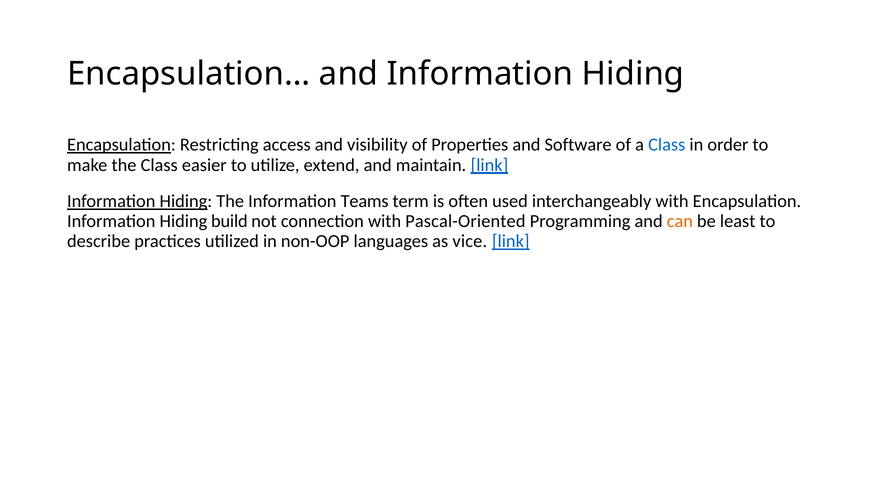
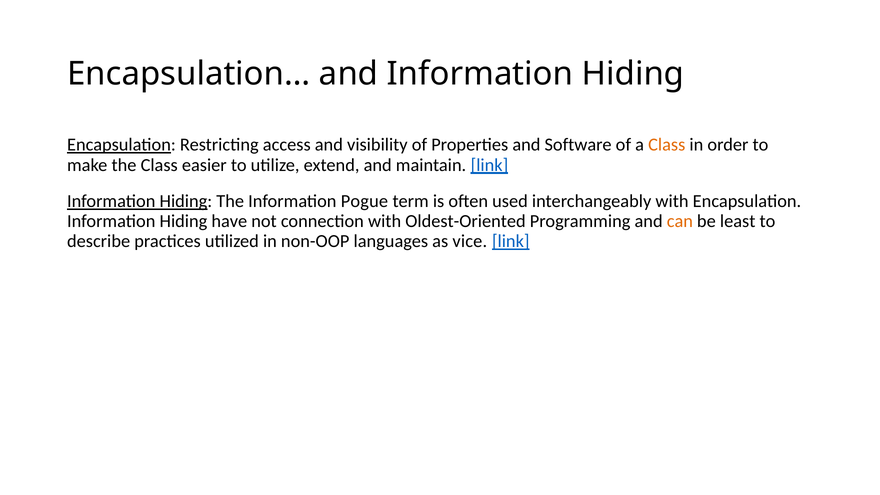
Class at (667, 145) colour: blue -> orange
Teams: Teams -> Pogue
build: build -> have
Pascal-Oriented: Pascal-Oriented -> Oldest-Oriented
